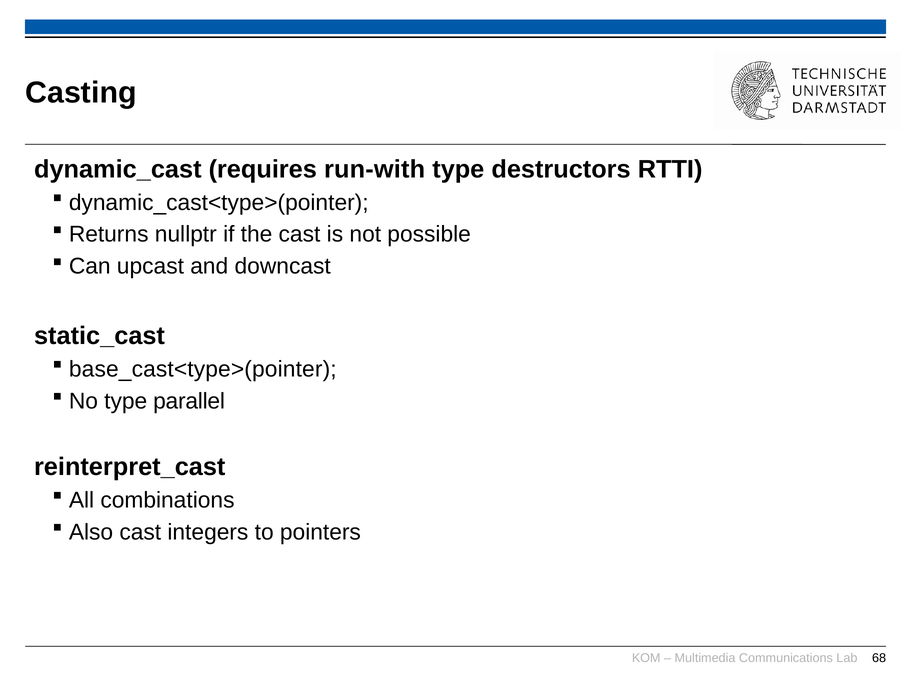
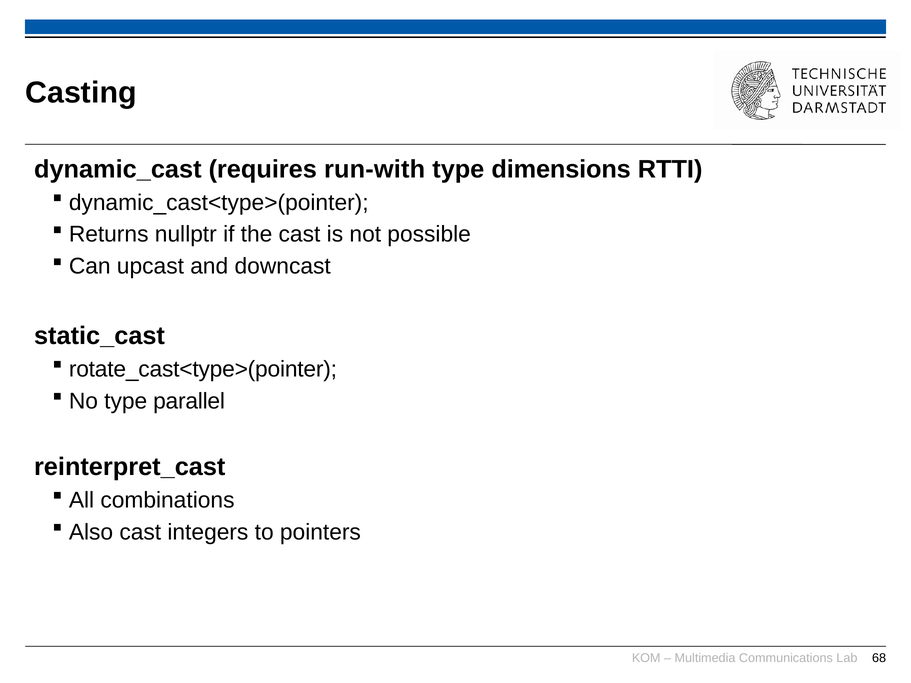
destructors: destructors -> dimensions
base_cast<type>(pointer: base_cast<type>(pointer -> rotate_cast<type>(pointer
